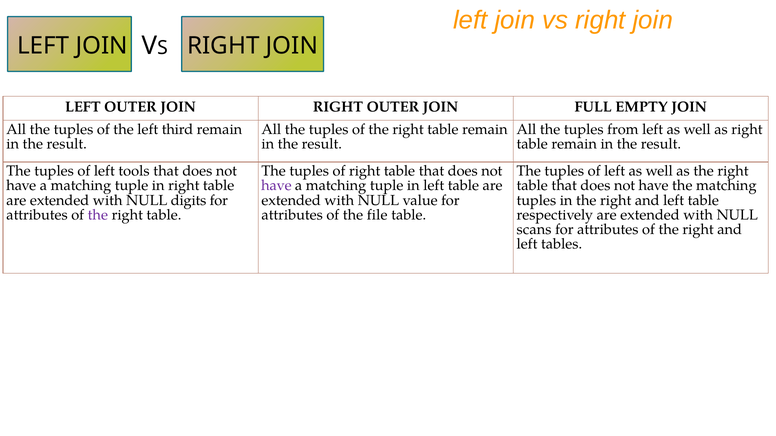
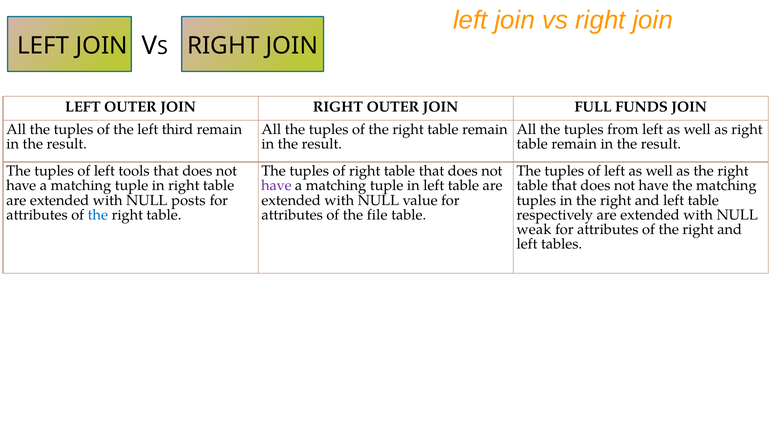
EMPTY: EMPTY -> FUNDS
digits: digits -> posts
the at (98, 215) colour: purple -> blue
scans: scans -> weak
